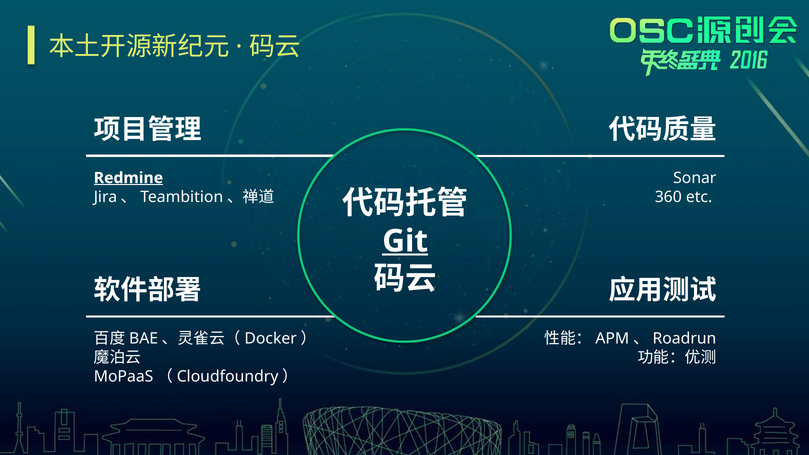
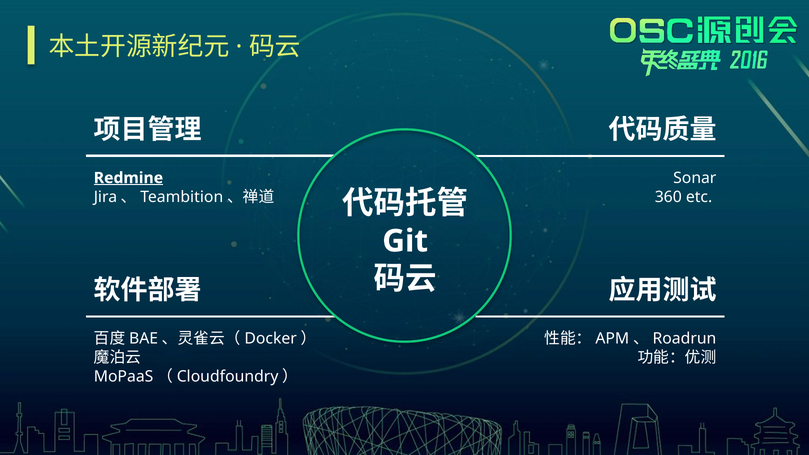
Git underline: present -> none
